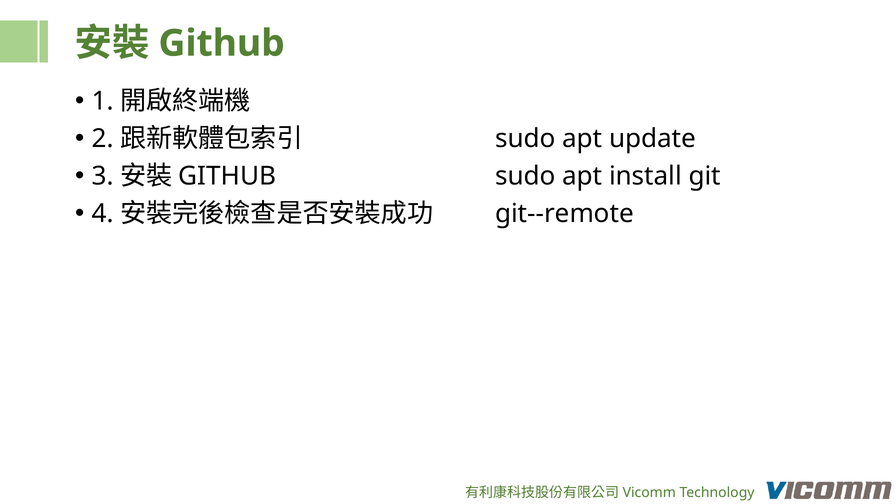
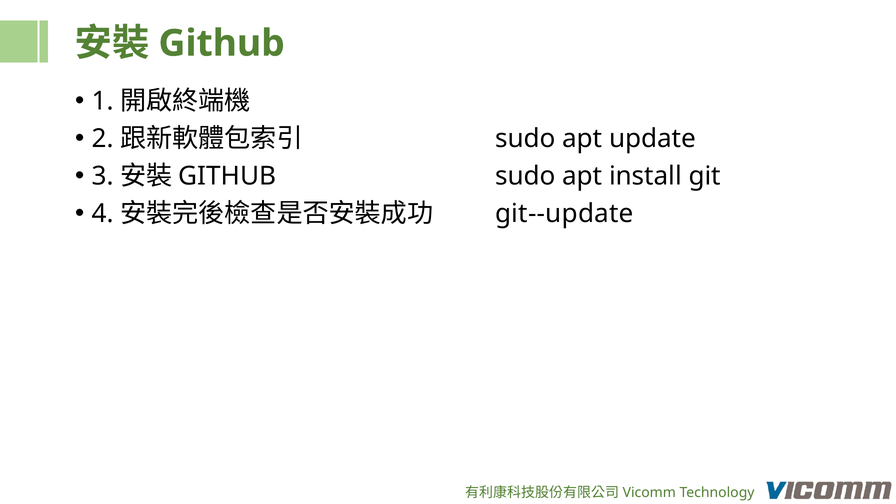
git--remote: git--remote -> git--update
